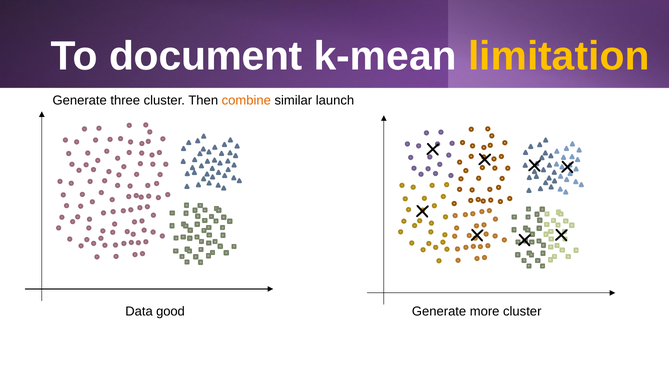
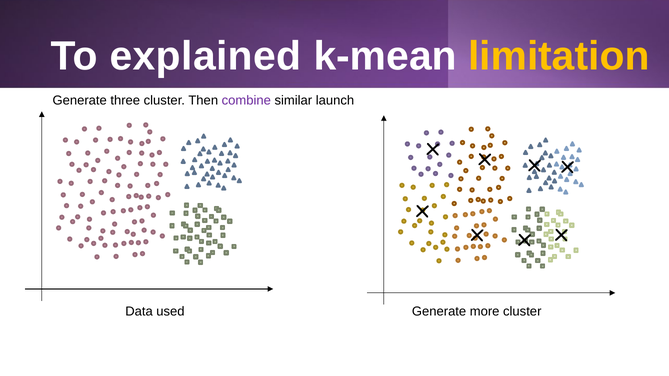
document: document -> explained
combine colour: orange -> purple
good: good -> used
